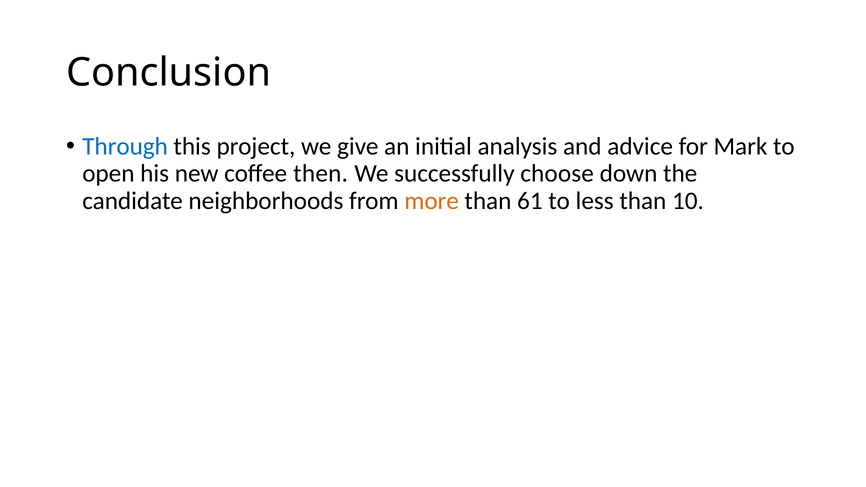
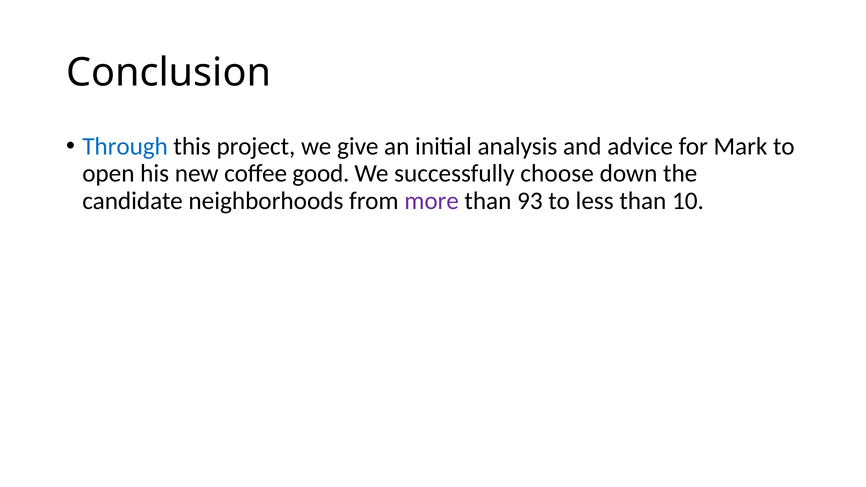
then: then -> good
more colour: orange -> purple
61: 61 -> 93
